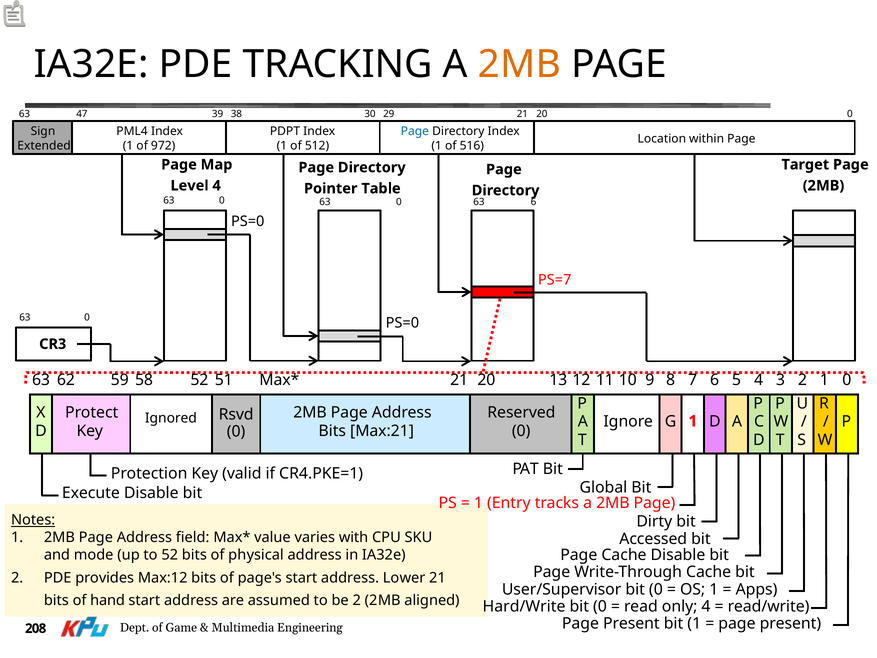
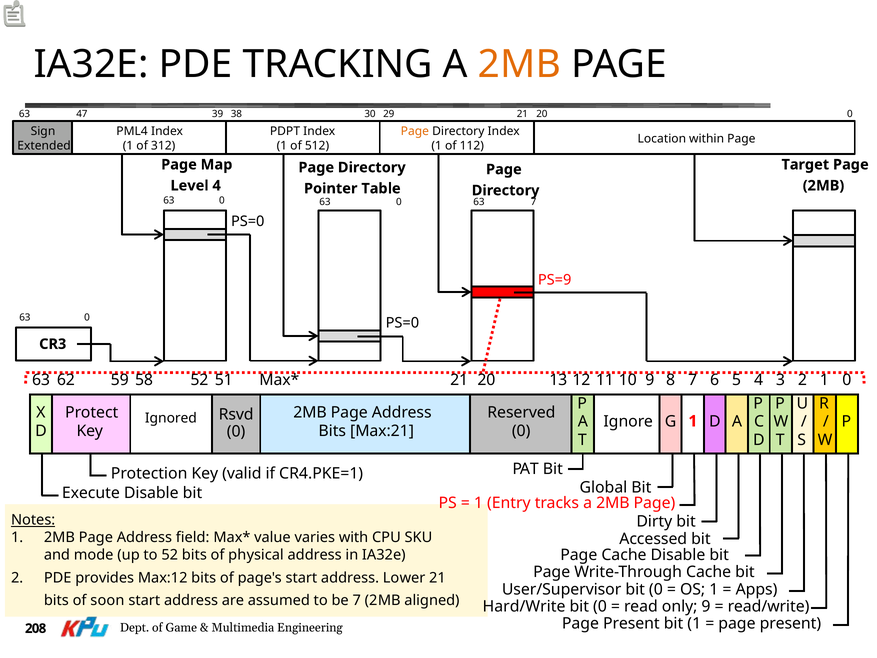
Page at (415, 131) colour: blue -> orange
972: 972 -> 312
516: 516 -> 112
63 6: 6 -> 7
PS=7: PS=7 -> PS=9
hand: hand -> soon
be 2: 2 -> 7
only 4: 4 -> 9
